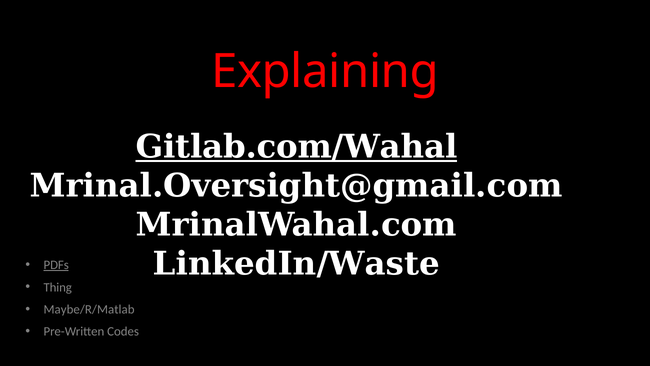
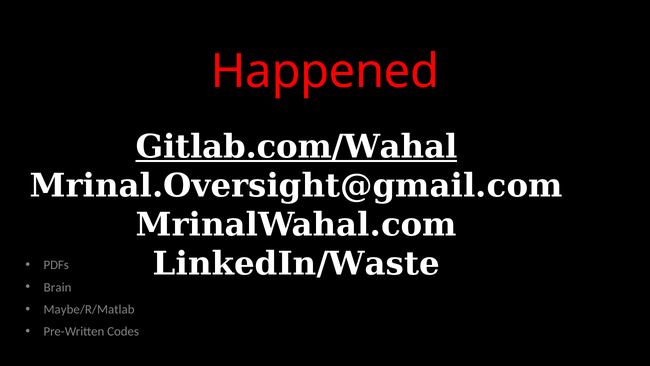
Explaining: Explaining -> Happened
PDFs underline: present -> none
Thing: Thing -> Brain
